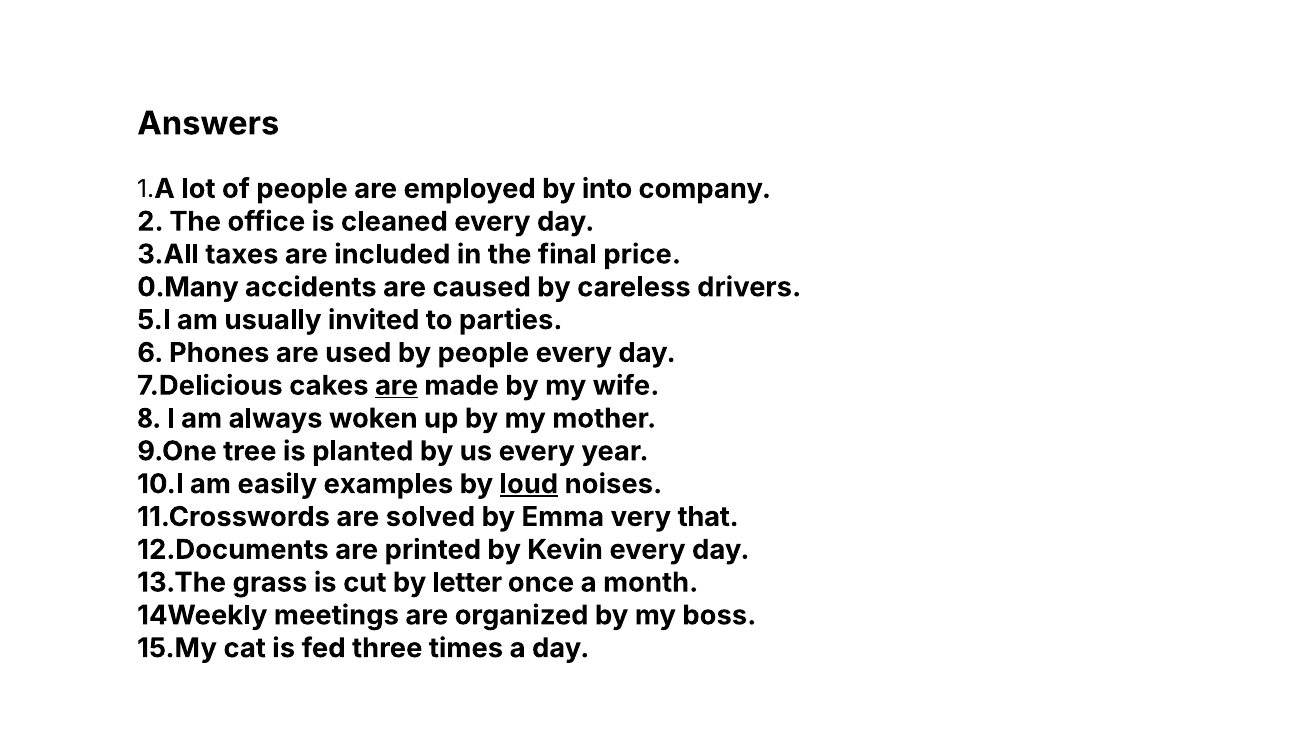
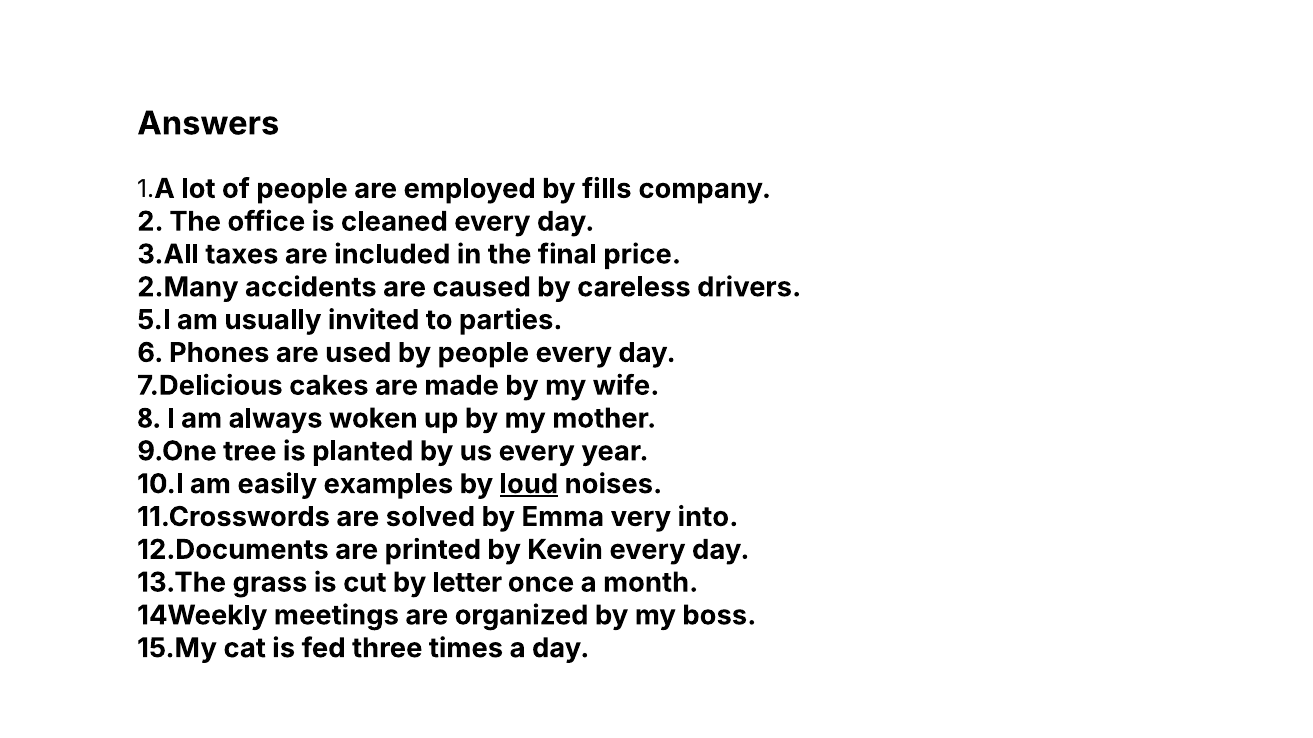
into: into -> fills
0.Many: 0.Many -> 2.Many
are at (397, 386) underline: present -> none
that: that -> into
